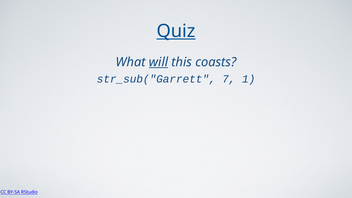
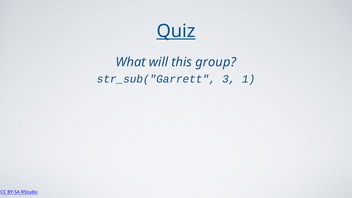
will underline: present -> none
coasts: coasts -> group
7: 7 -> 3
